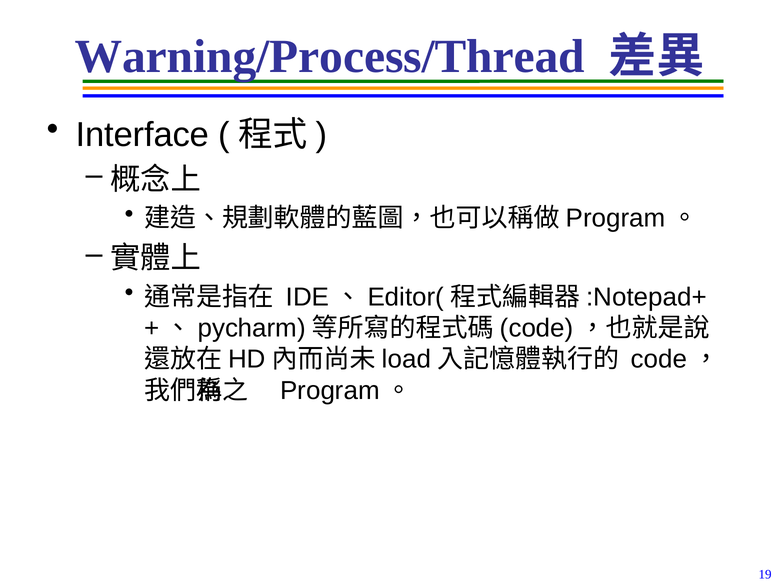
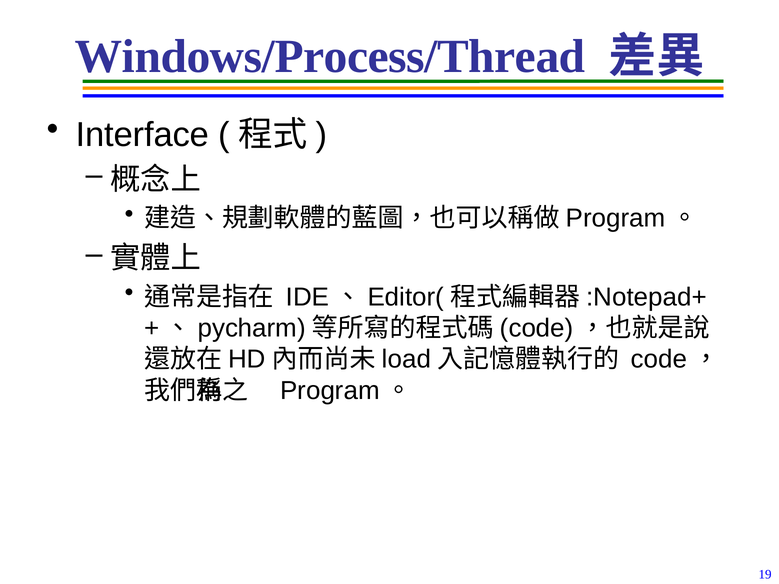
Warning/Process/Thread: Warning/Process/Thread -> Windows/Process/Thread
